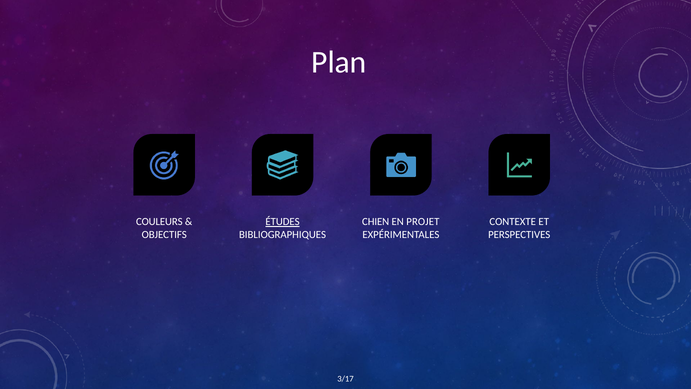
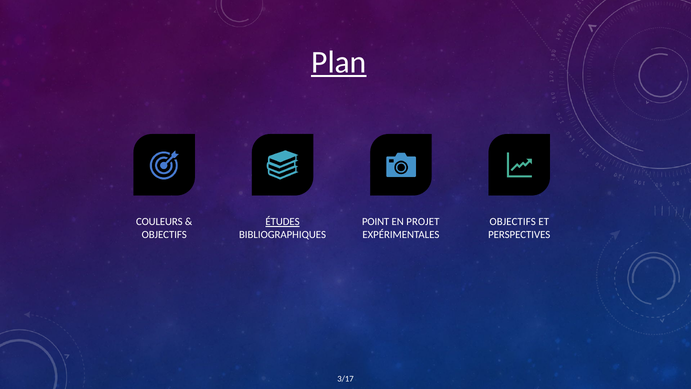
Plan underline: none -> present
CHIEN: CHIEN -> POINT
CONTEXTE at (513, 222): CONTEXTE -> OBJECTIFS
